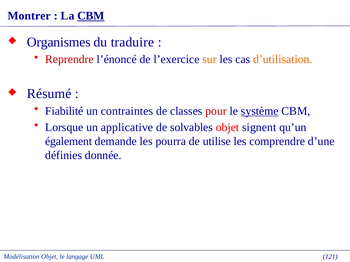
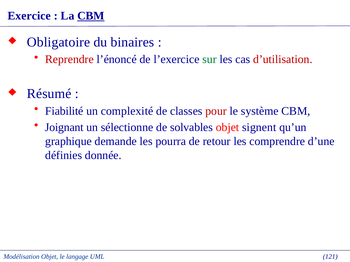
Montrer: Montrer -> Exercice
Organismes: Organismes -> Obligatoire
traduire: traduire -> binaires
sur colour: orange -> green
d’utilisation colour: orange -> red
contraintes: contraintes -> complexité
système underline: present -> none
Lorsque: Lorsque -> Joignant
applicative: applicative -> sélectionne
également: également -> graphique
utilise: utilise -> retour
